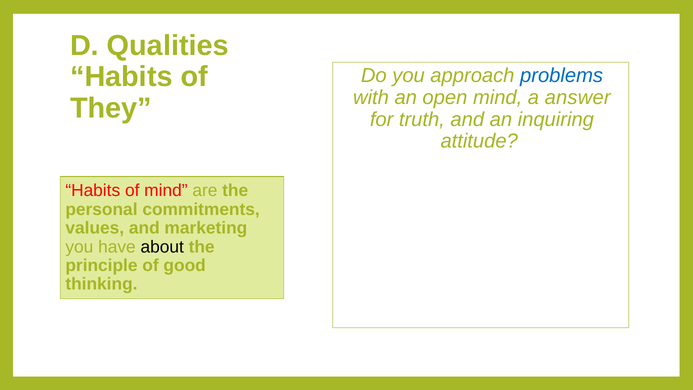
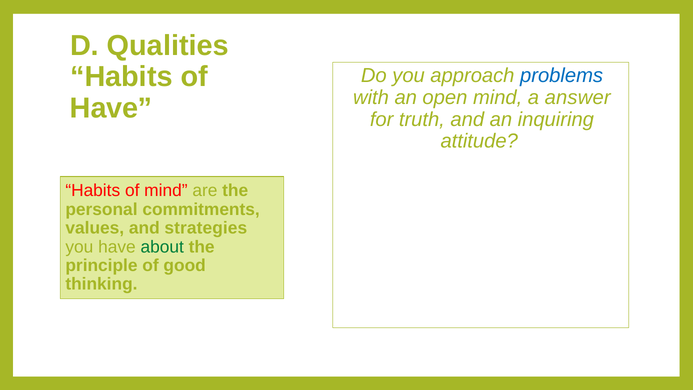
They at (111, 108): They -> Have
marketing: marketing -> strategies
about colour: black -> green
